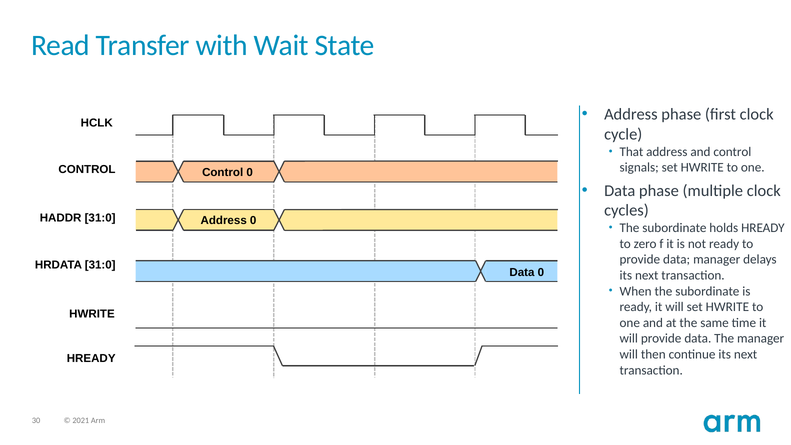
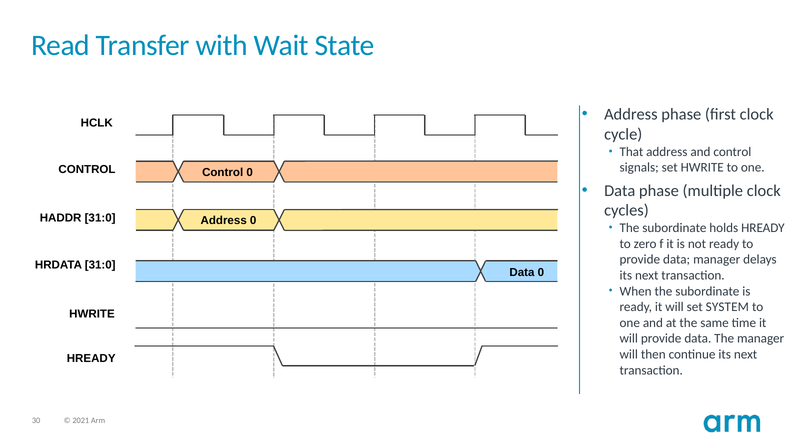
will set HWRITE: HWRITE -> SYSTEM
